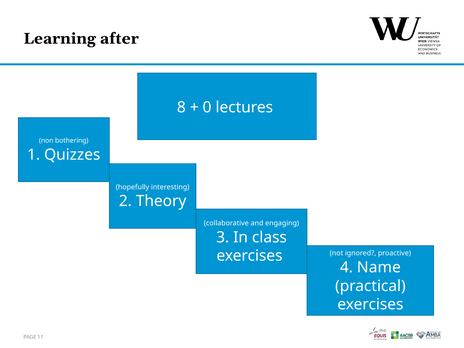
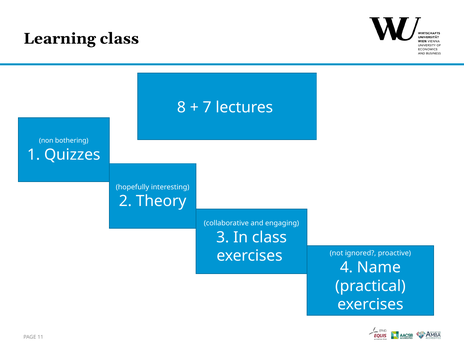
Learning after: after -> class
0: 0 -> 7
